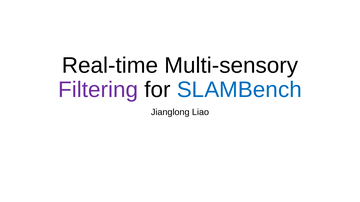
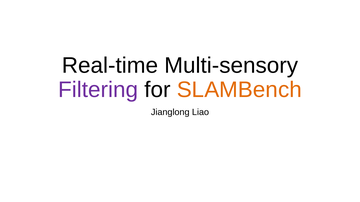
SLAMBench colour: blue -> orange
